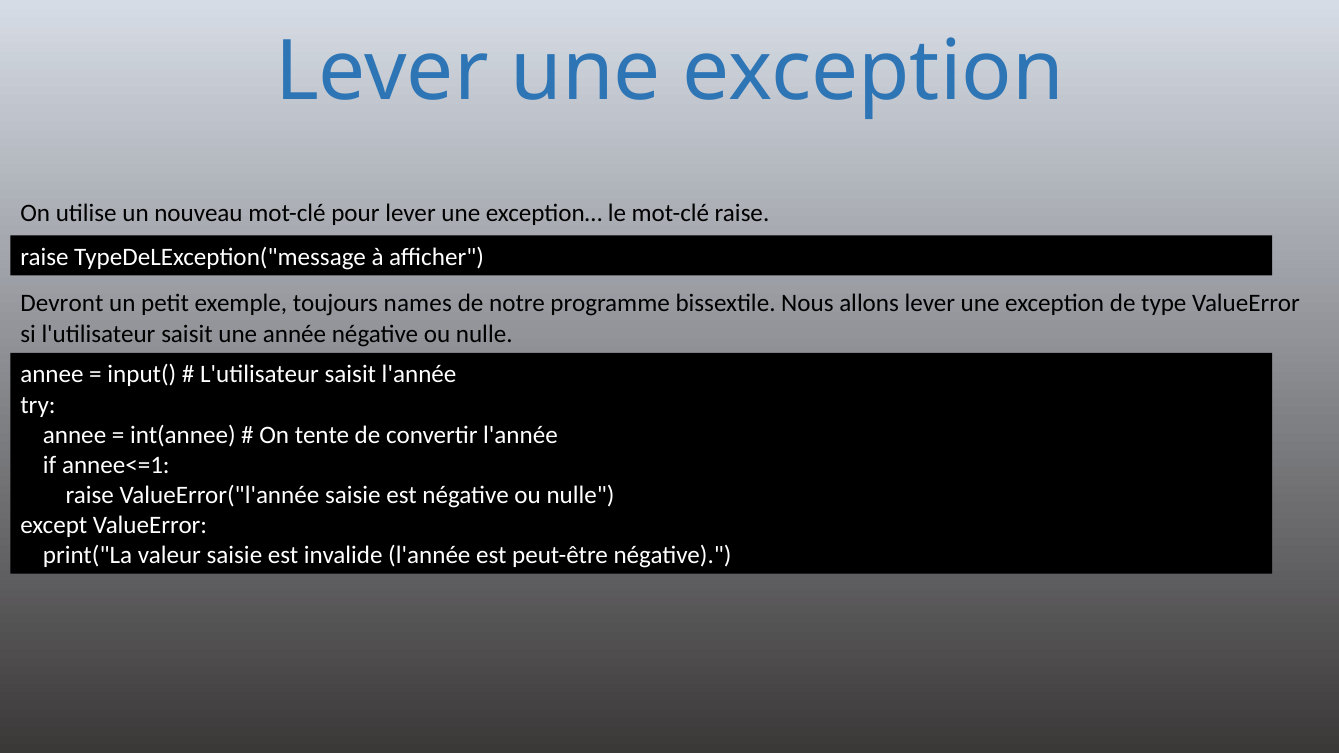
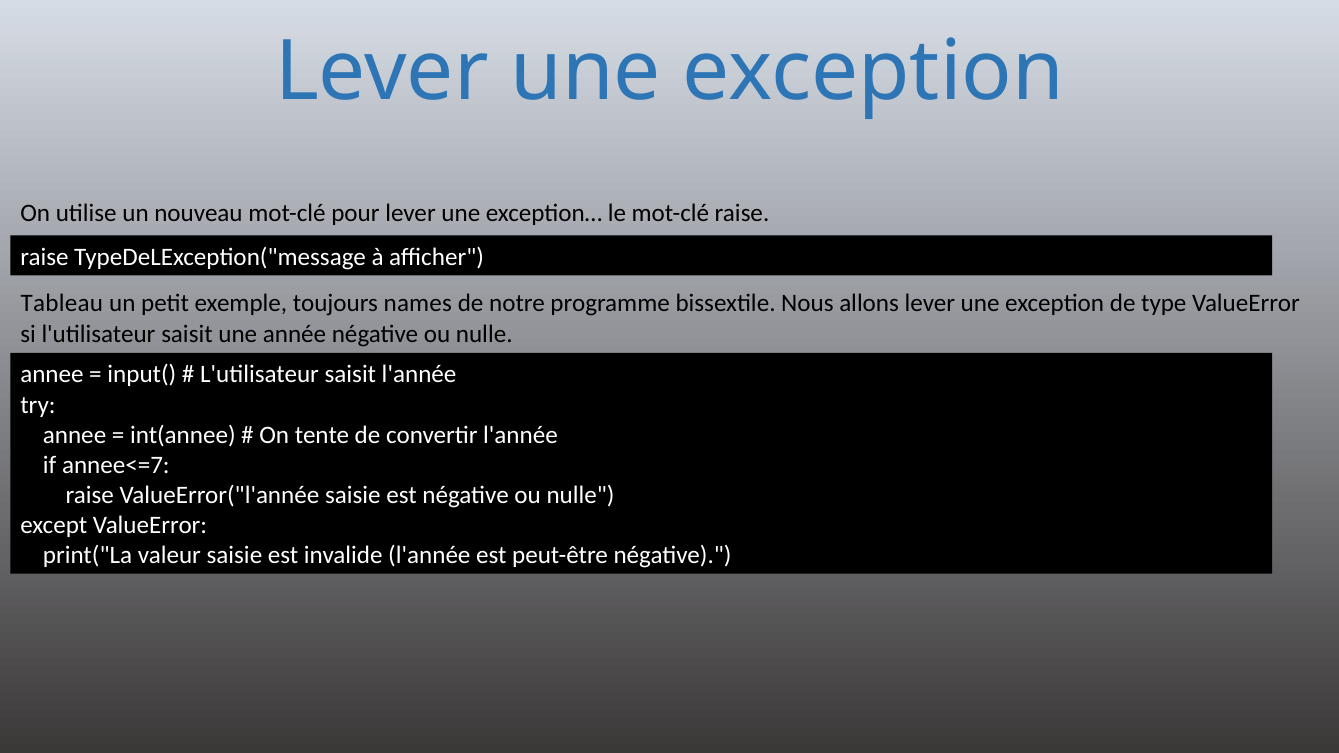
Devront: Devront -> Tableau
annee<=1: annee<=1 -> annee<=7
